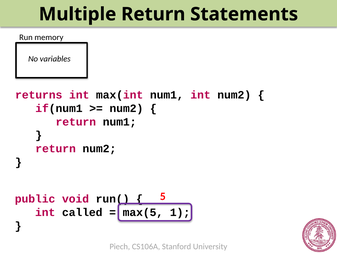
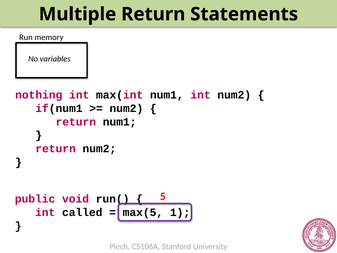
returns: returns -> nothing
